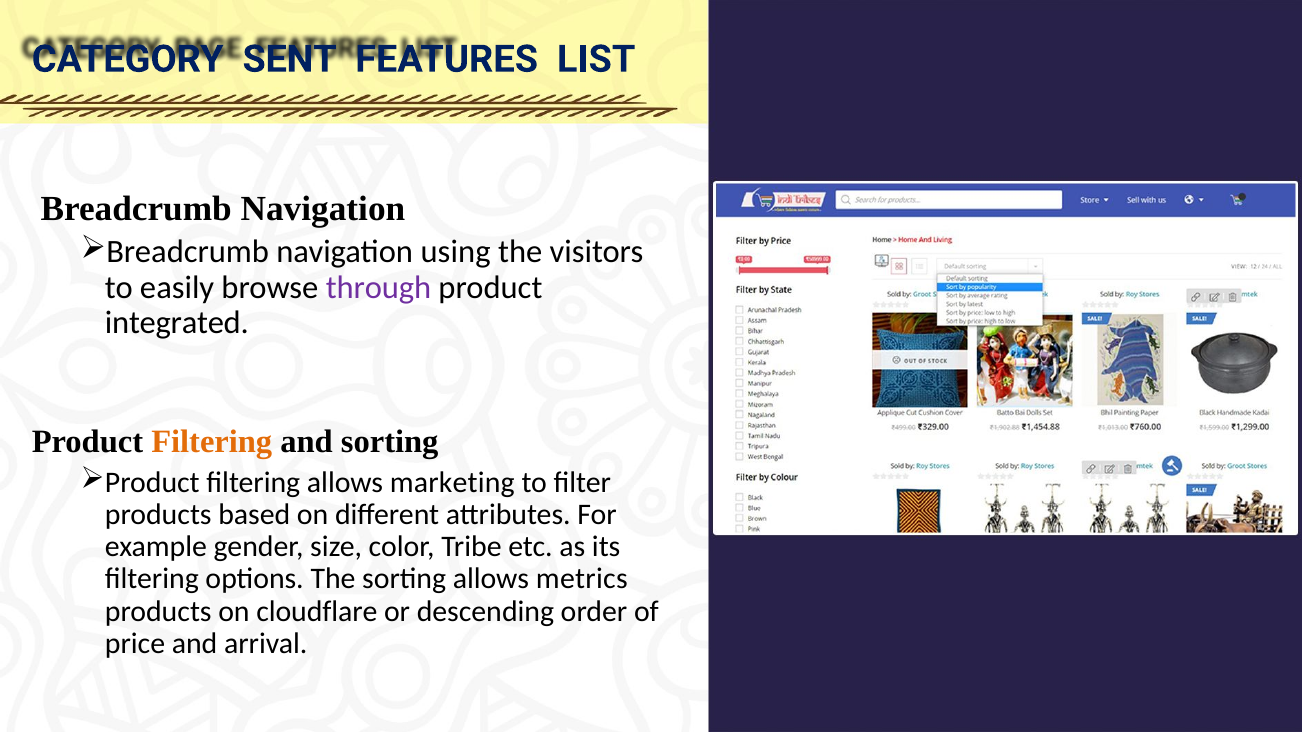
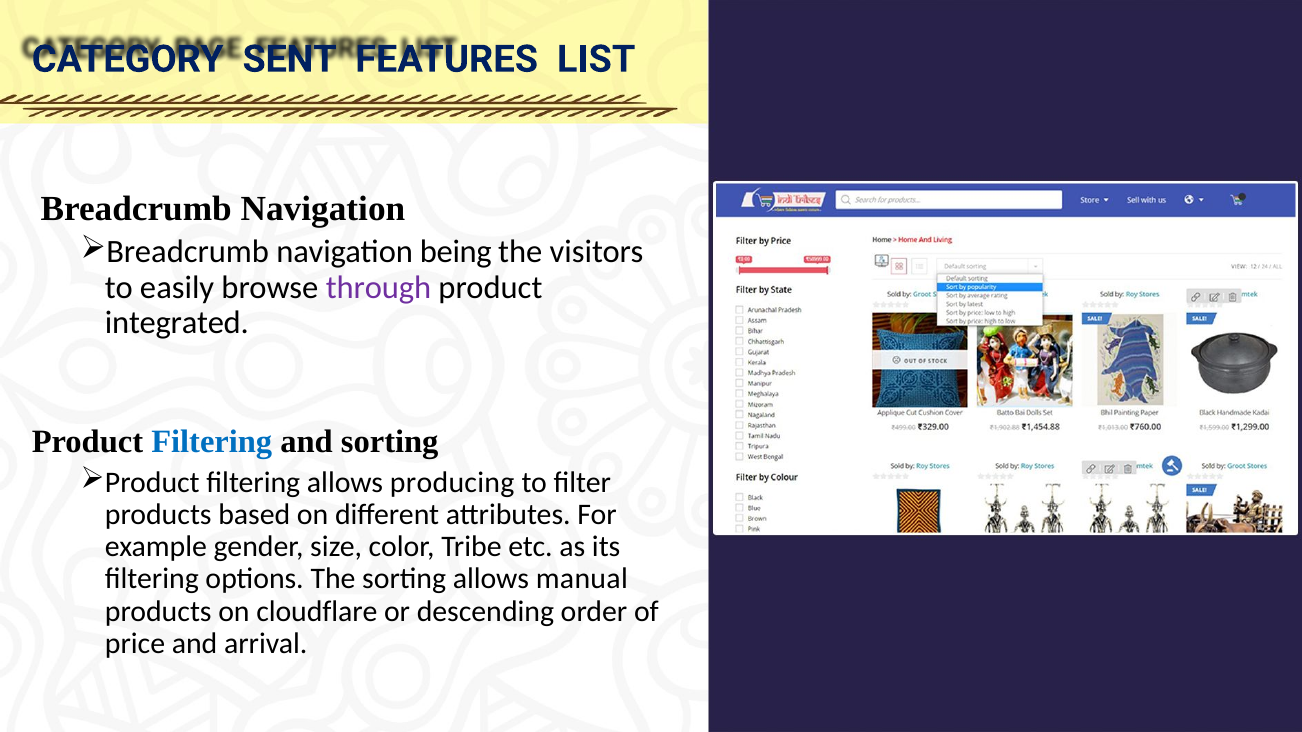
using: using -> being
Filtering at (212, 442) colour: orange -> blue
marketing: marketing -> producing
metrics: metrics -> manual
